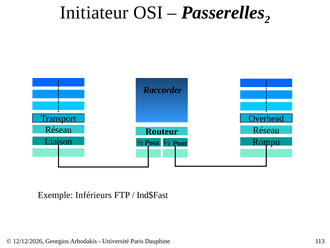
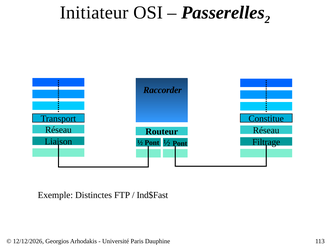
Overhead: Overhead -> Constitue
Rompu: Rompu -> Filtrage
Inférieurs: Inférieurs -> Distinctes
